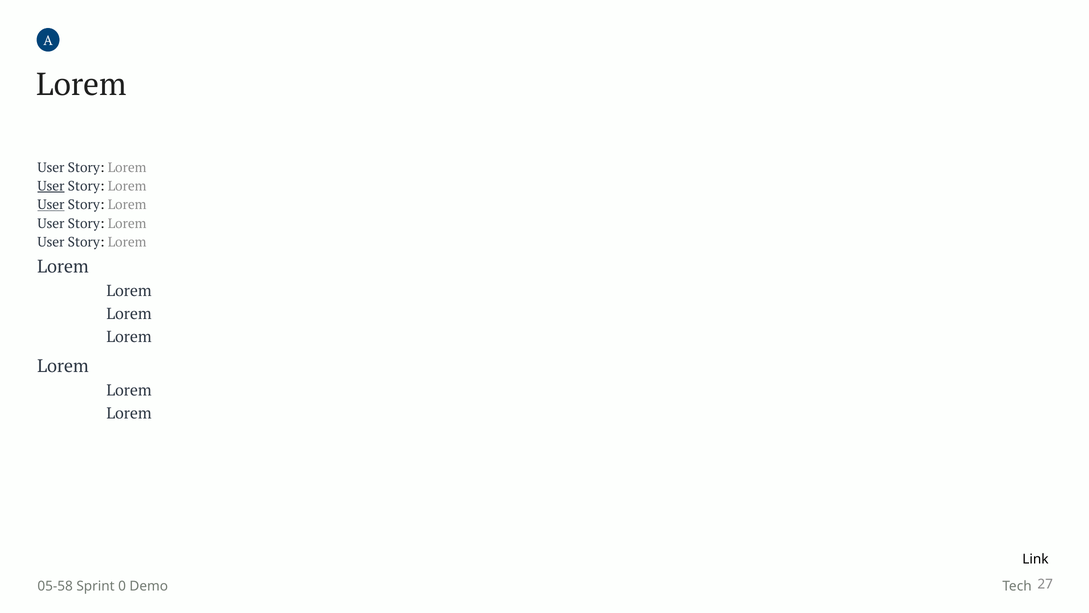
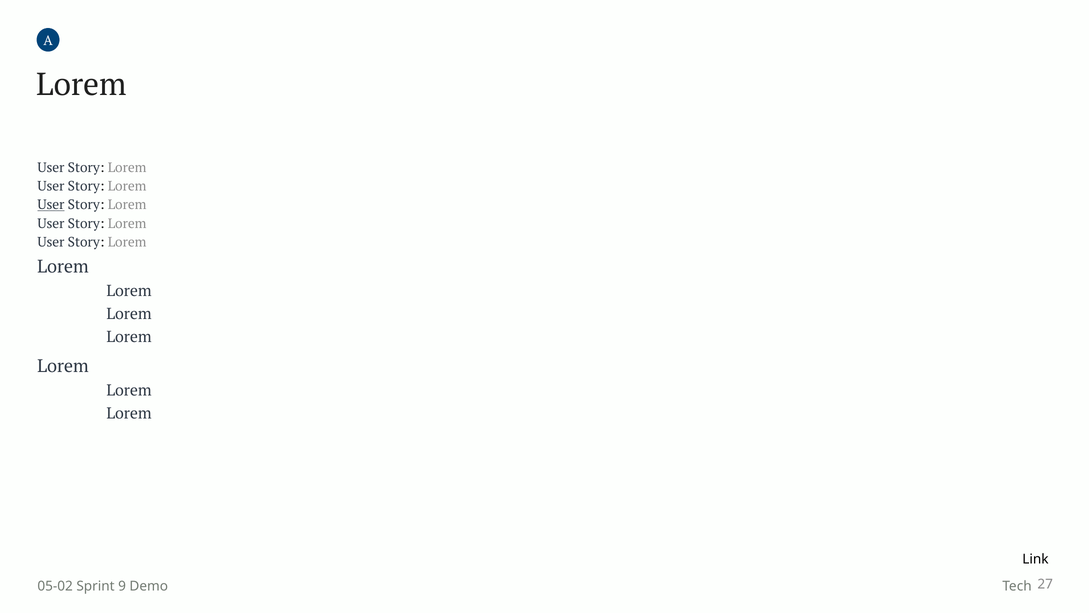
User at (51, 186) underline: present -> none
05-58: 05-58 -> 05-02
0: 0 -> 9
